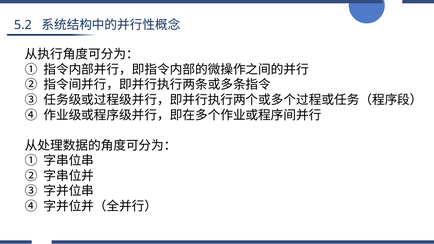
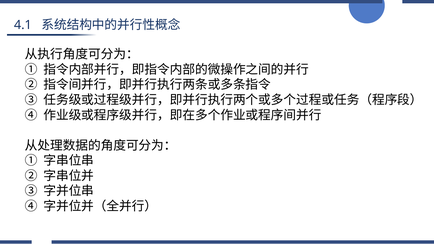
5.2: 5.2 -> 4.1
